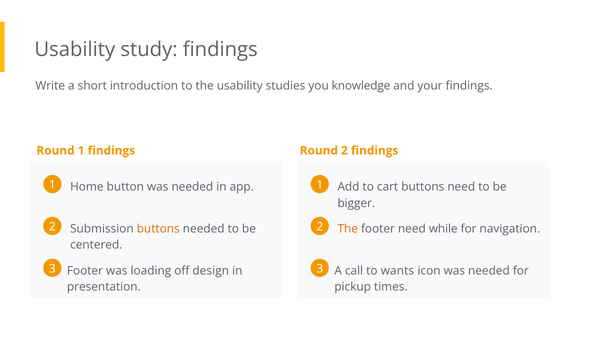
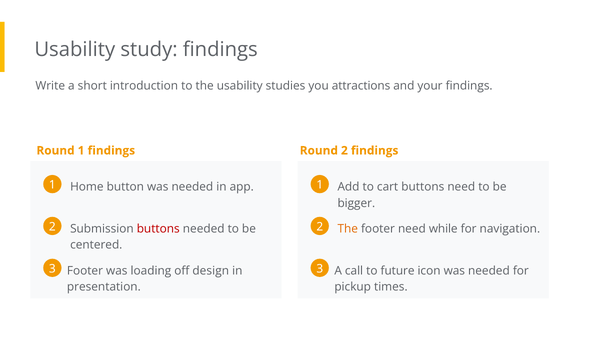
knowledge: knowledge -> attractions
buttons at (158, 229) colour: orange -> red
wants: wants -> future
